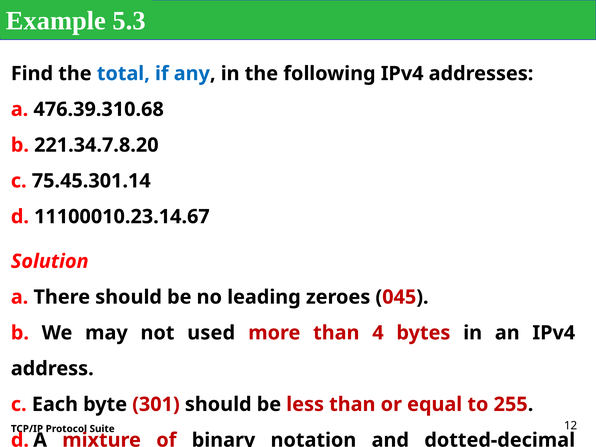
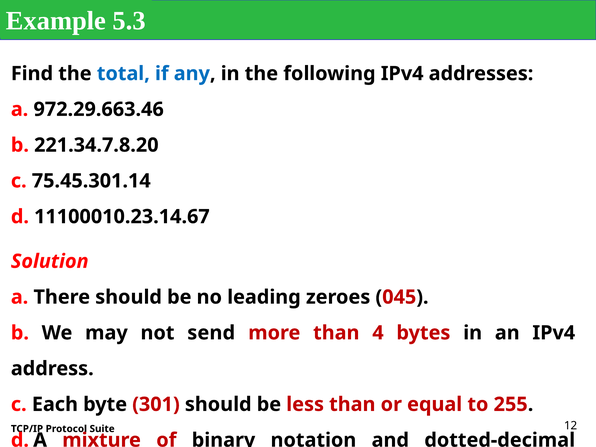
476.39.310.68: 476.39.310.68 -> 972.29.663.46
used: used -> send
